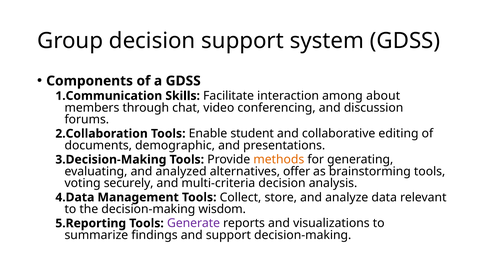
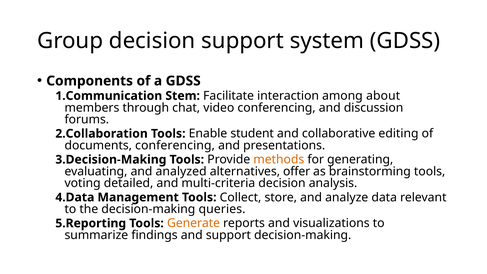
Skills: Skills -> Stem
documents demographic: demographic -> conferencing
securely: securely -> detailed
wisdom: wisdom -> queries
Generate colour: purple -> orange
